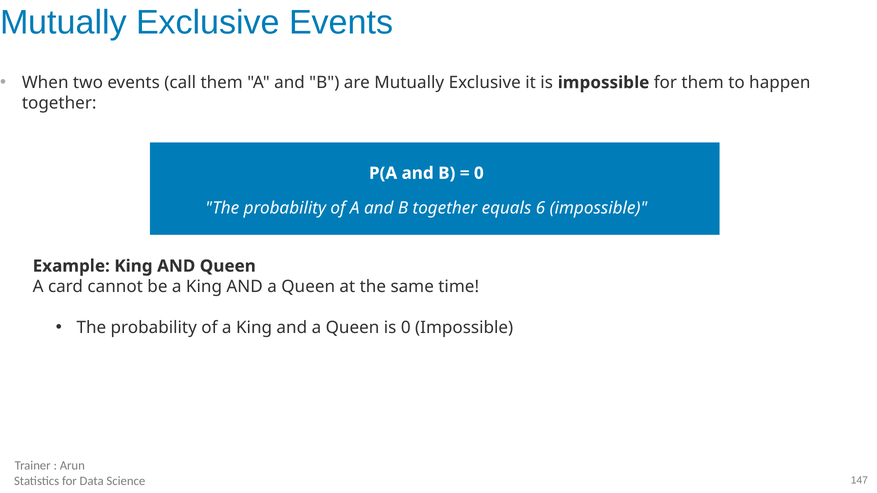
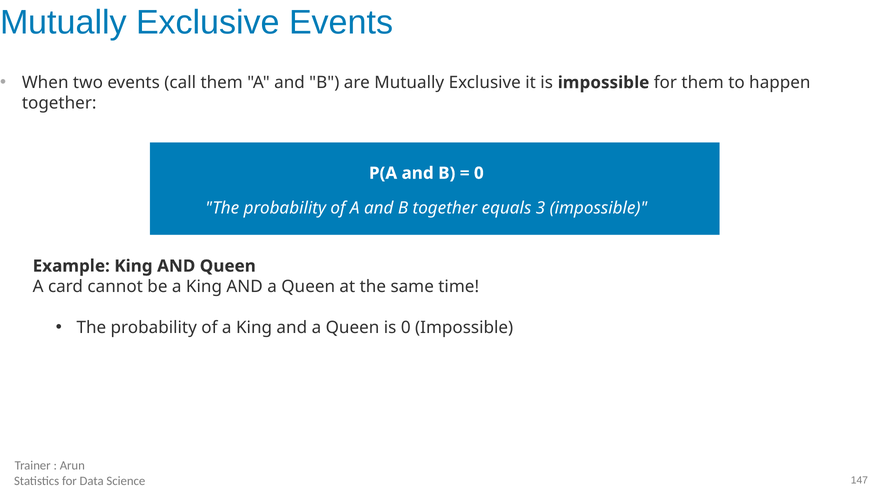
6: 6 -> 3
